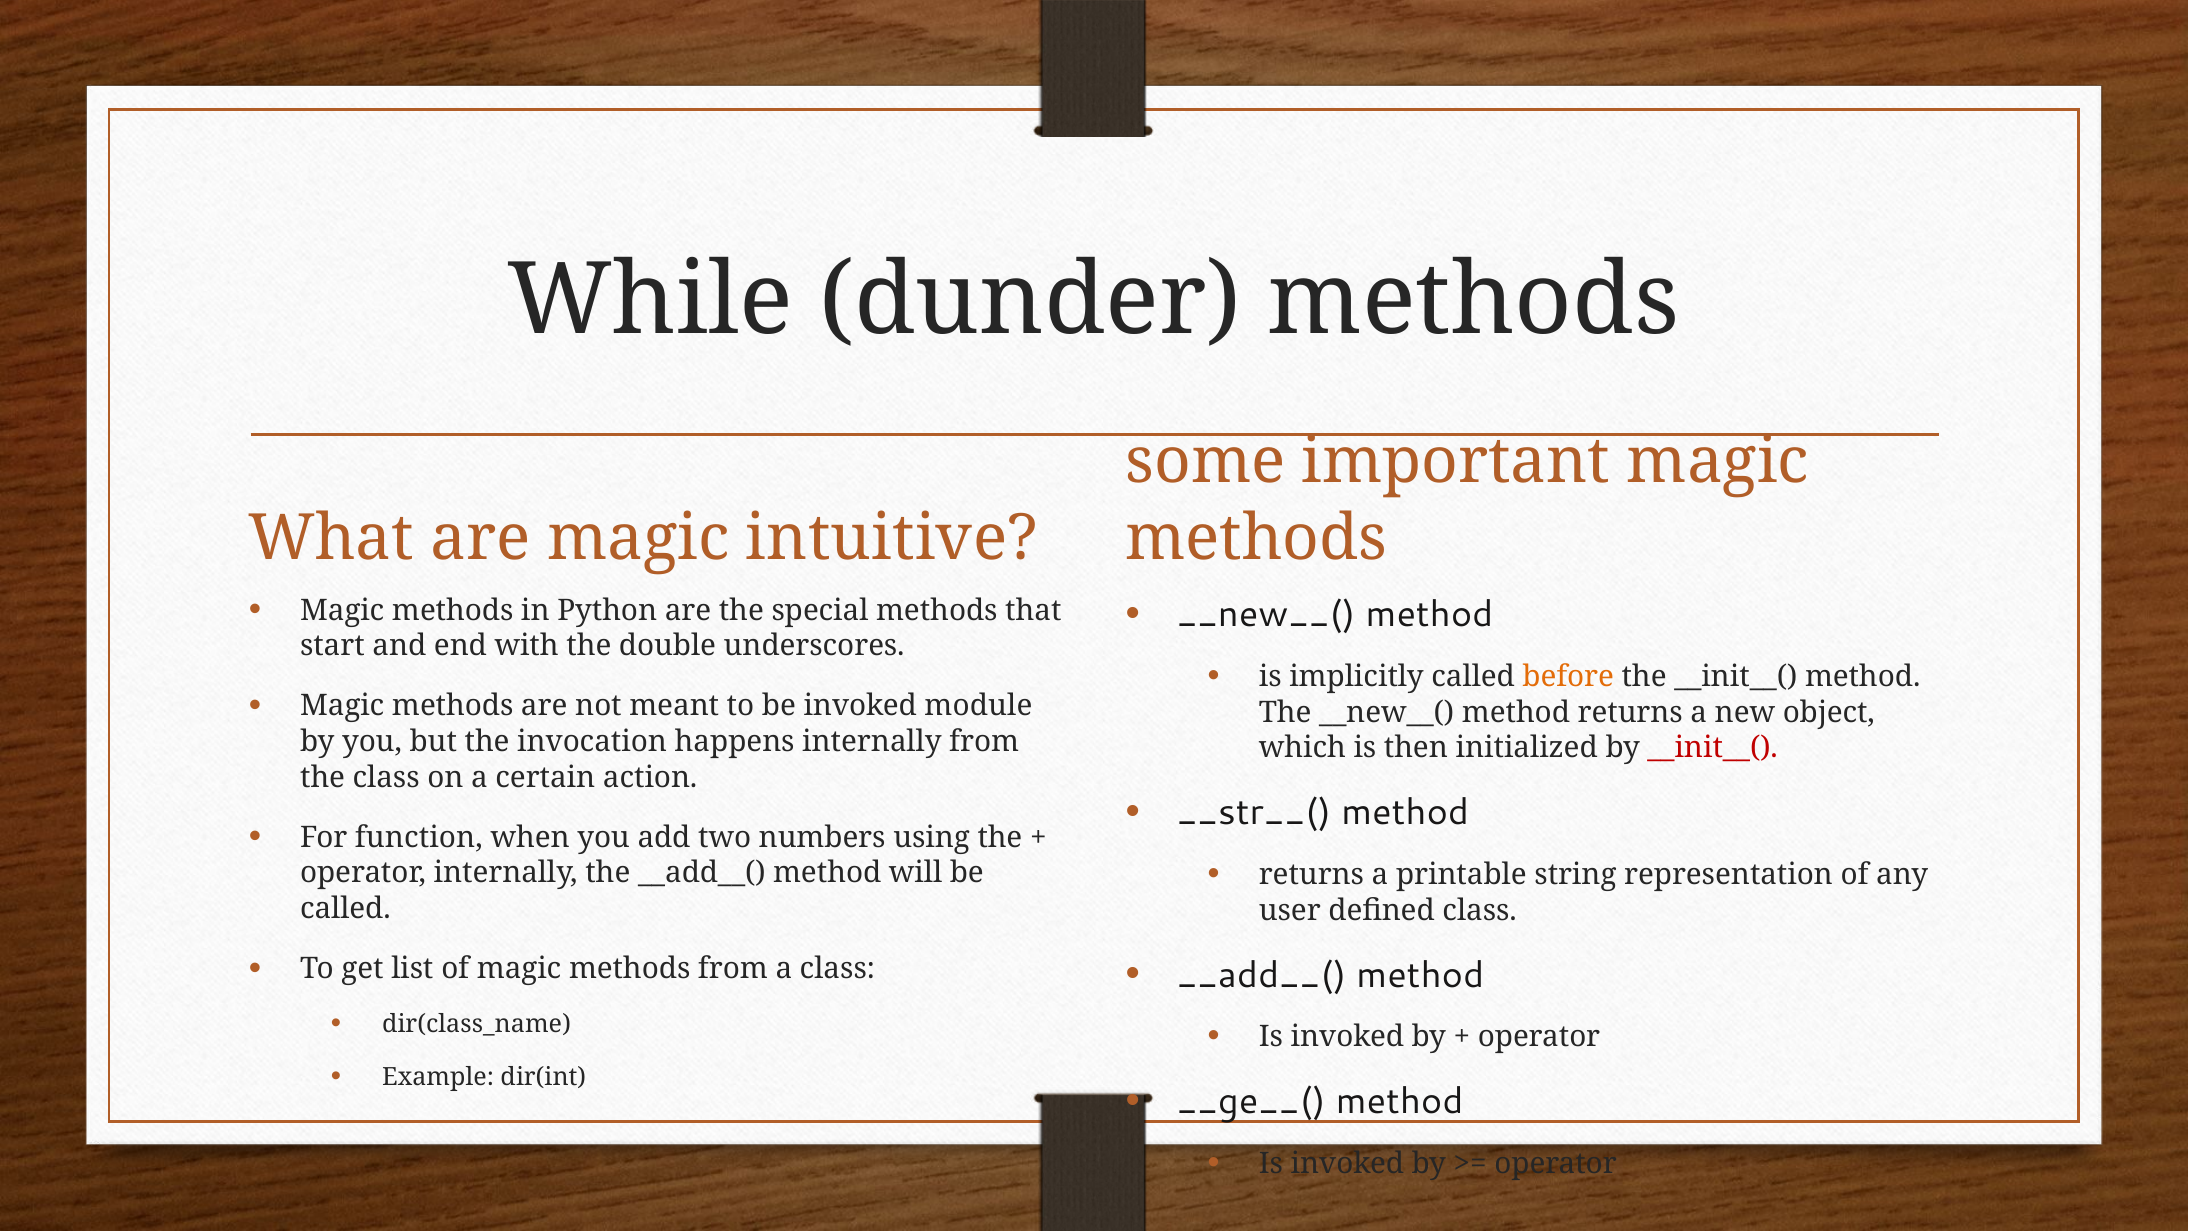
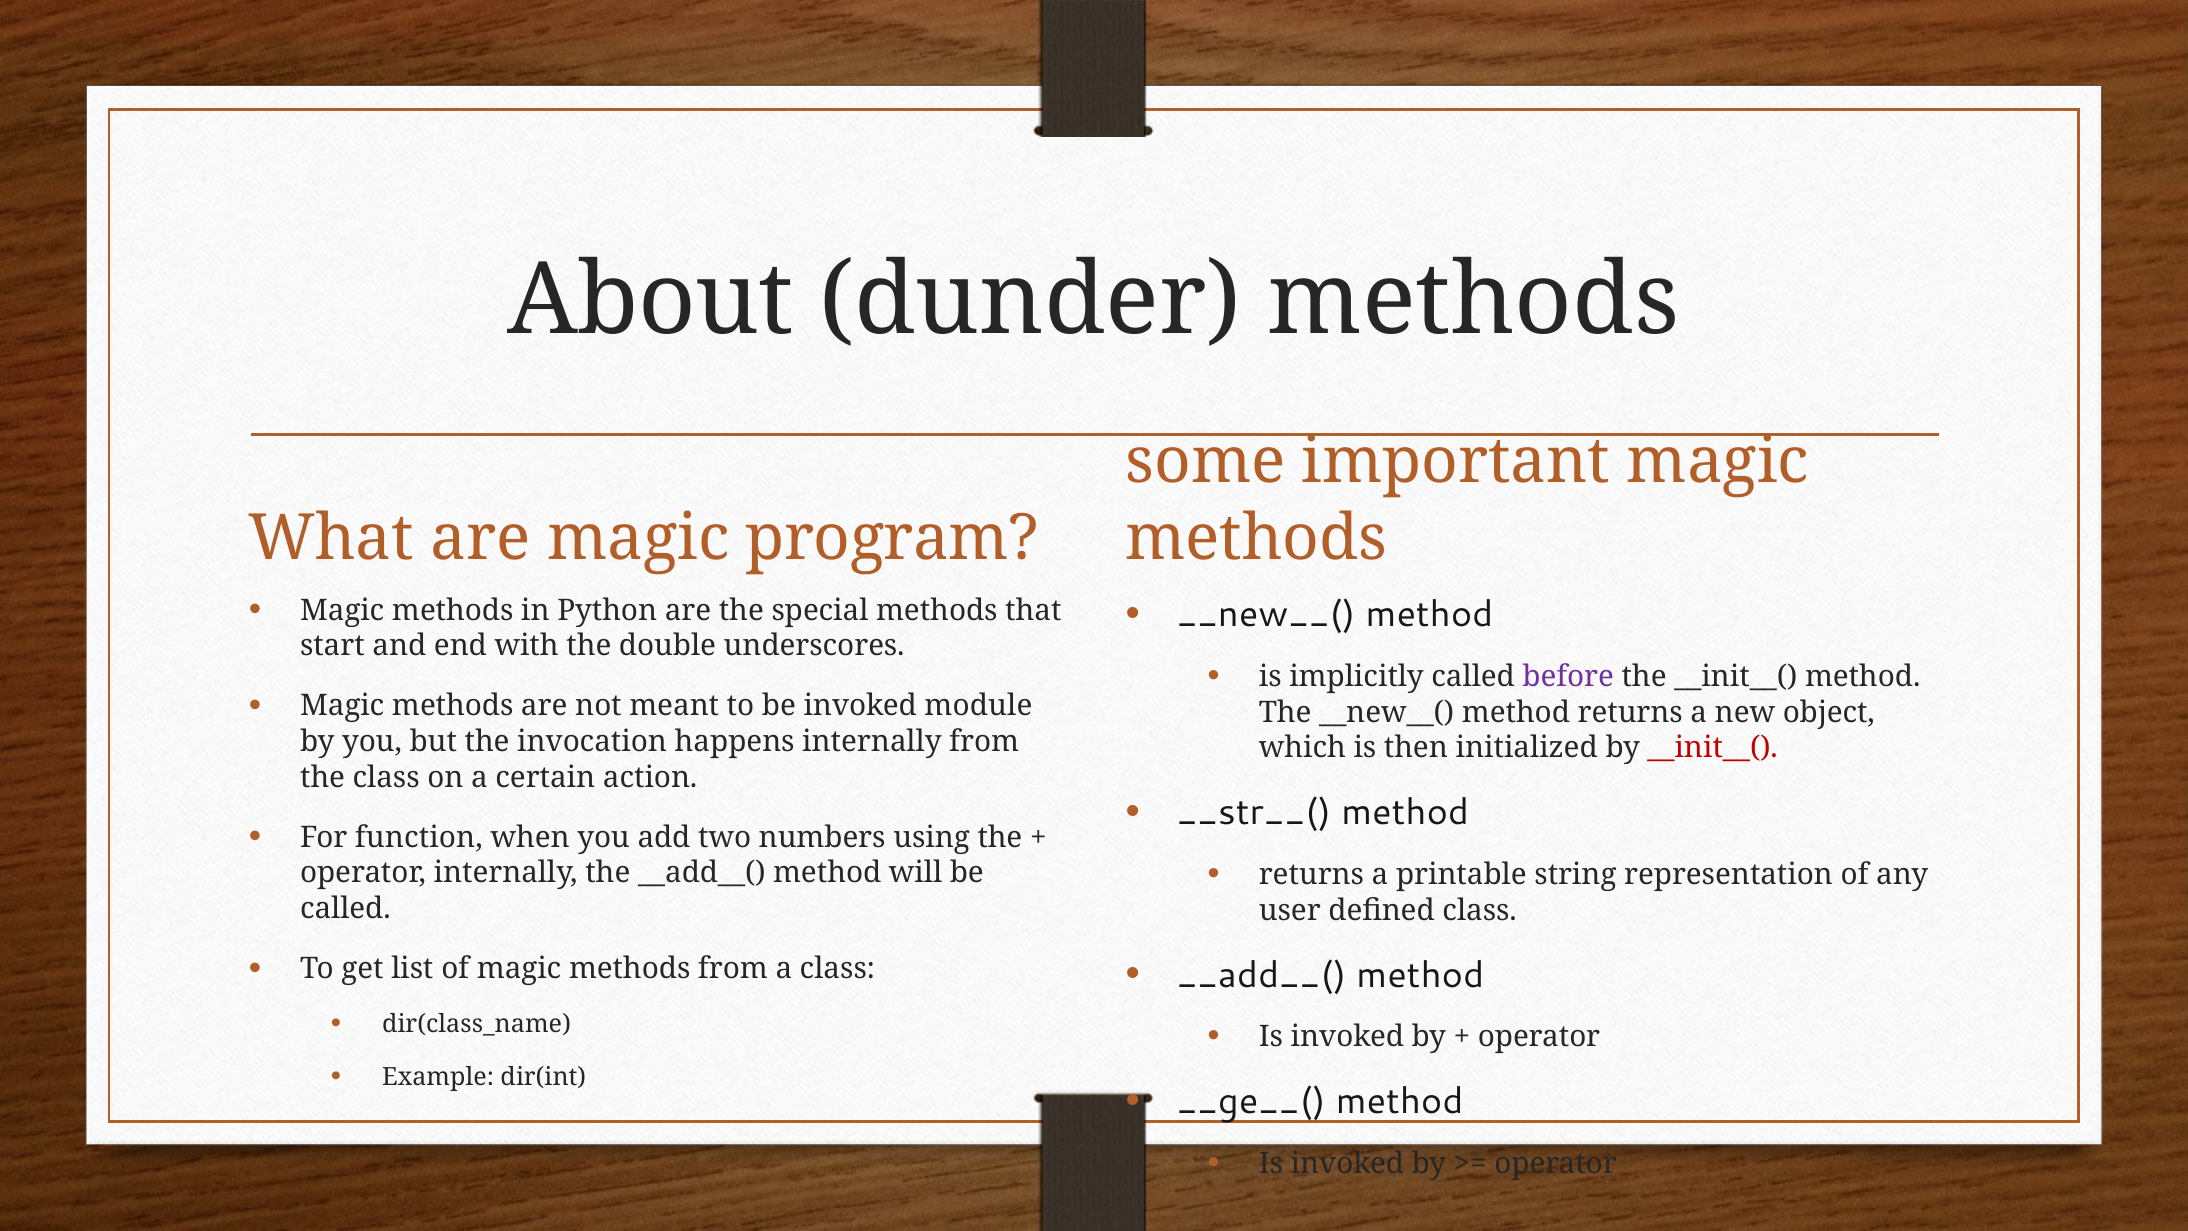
While: While -> About
intuitive: intuitive -> program
before colour: orange -> purple
